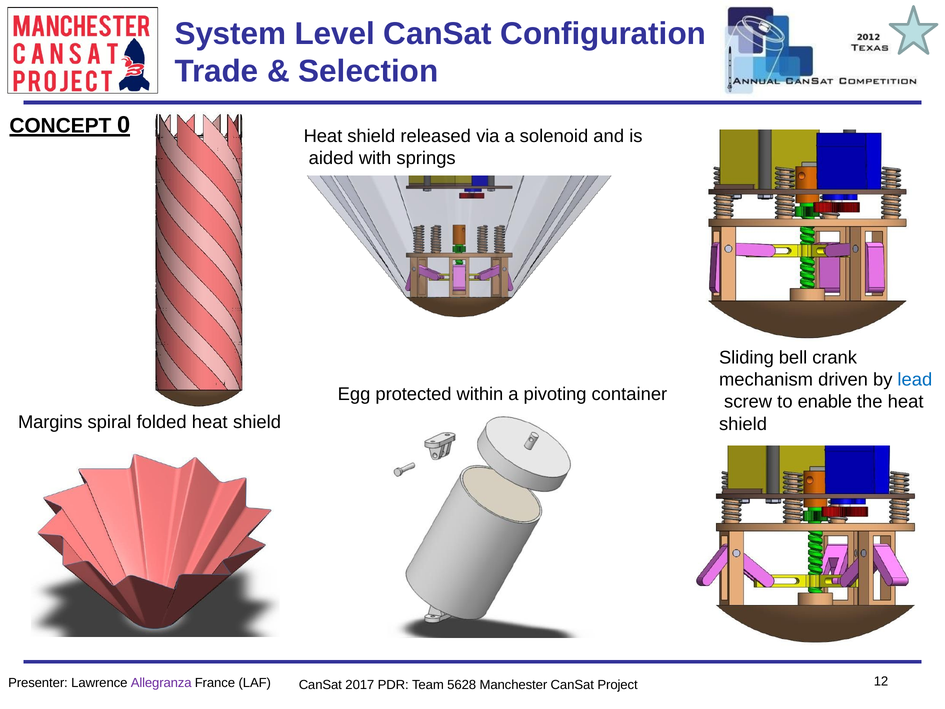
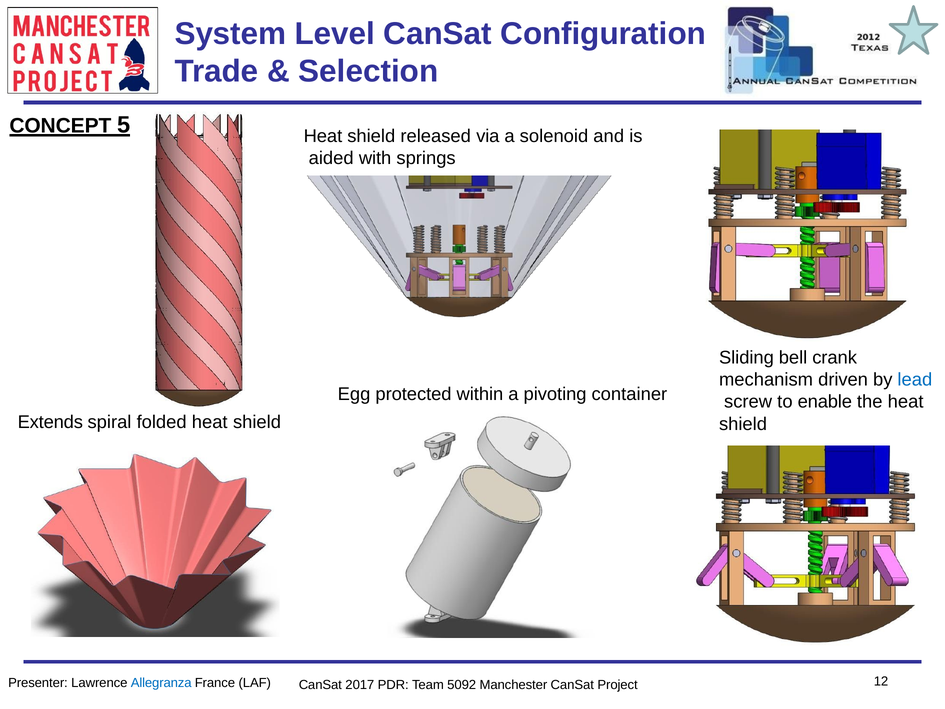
0: 0 -> 5
Margins: Margins -> Extends
Allegranza colour: purple -> blue
5628: 5628 -> 5092
